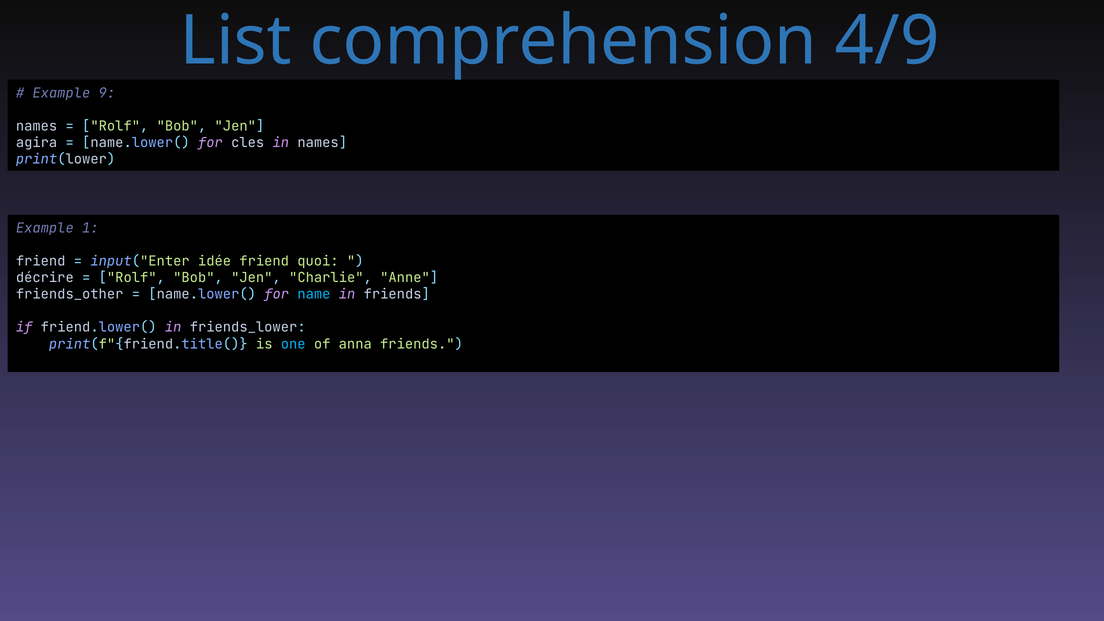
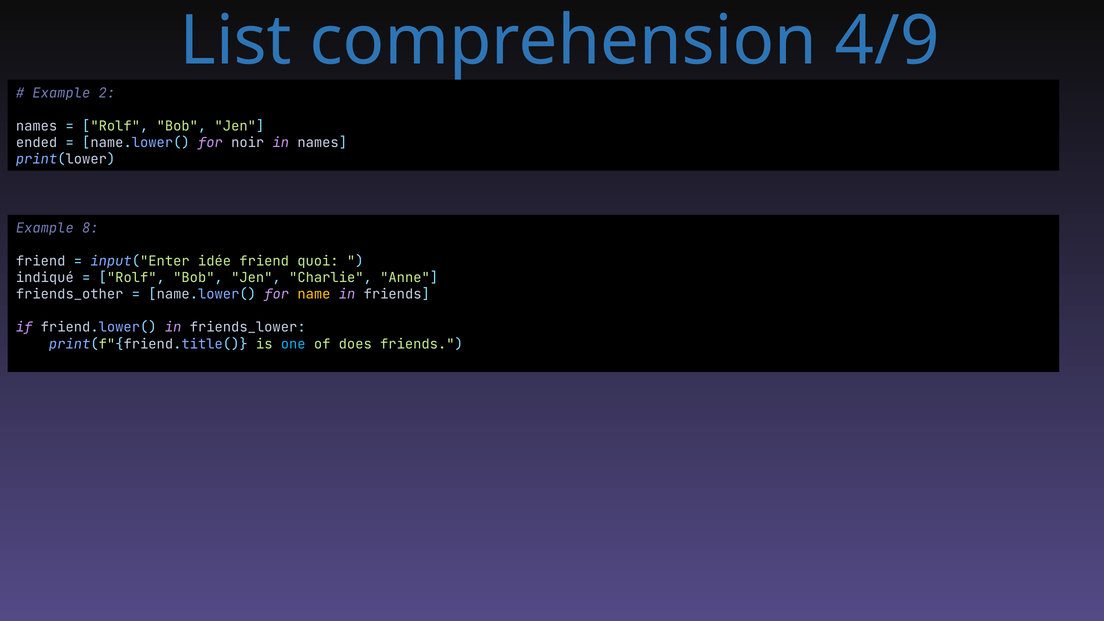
9: 9 -> 2
agira: agira -> ended
cles: cles -> noir
1: 1 -> 8
décrire: décrire -> indiqué
name colour: light blue -> yellow
anna: anna -> does
